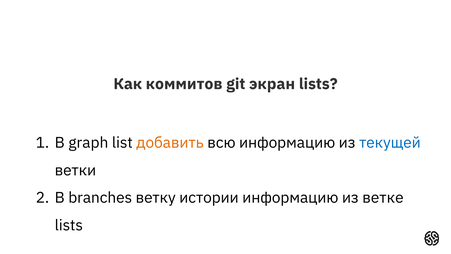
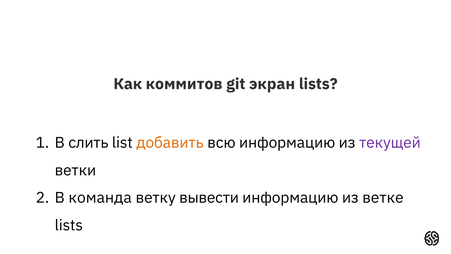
graph: graph -> слить
текущей colour: blue -> purple
branches: branches -> команда
истории: истории -> вывести
